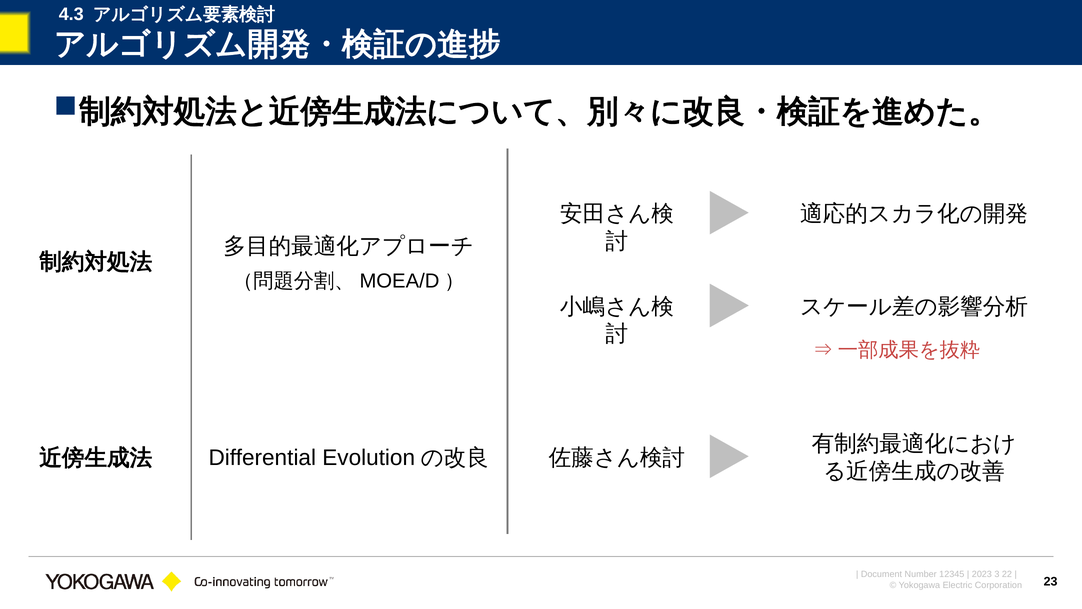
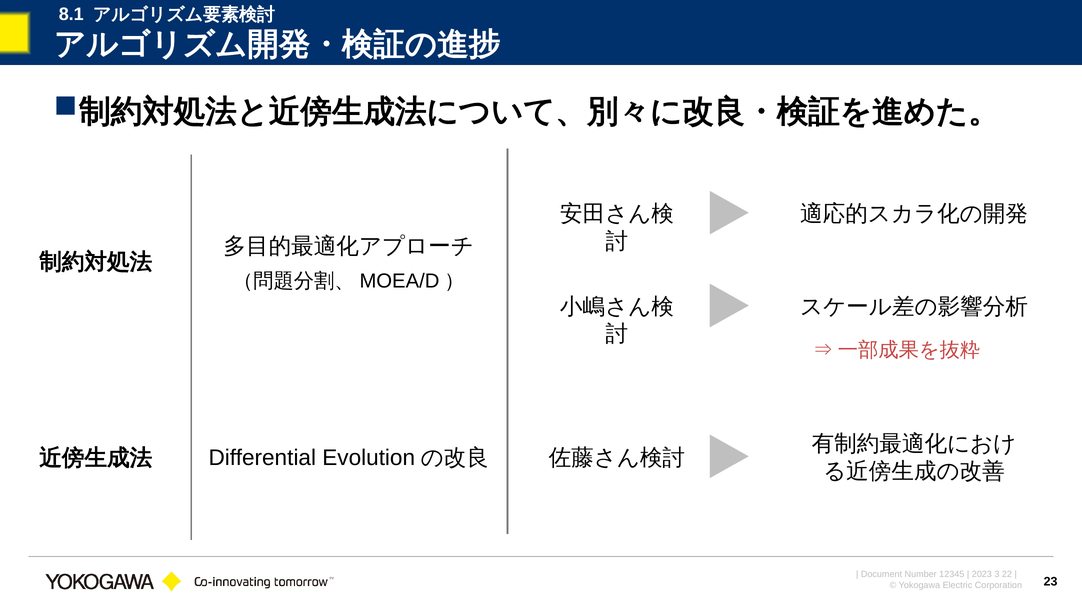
4.3: 4.3 -> 8.1
